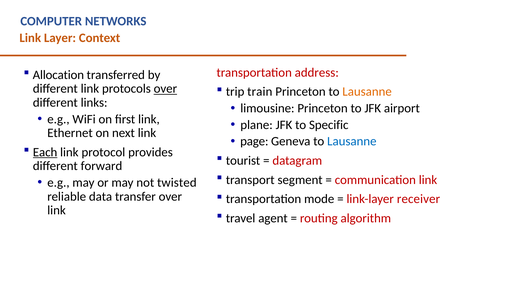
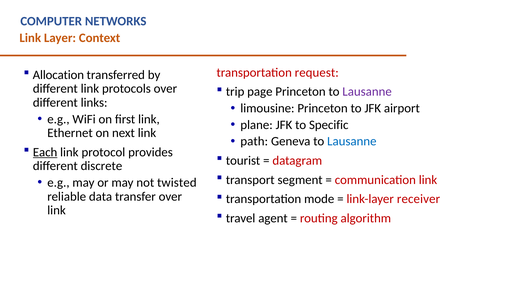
address: address -> request
over at (165, 89) underline: present -> none
train: train -> page
Lausanne at (367, 92) colour: orange -> purple
page: page -> path
forward: forward -> discrete
